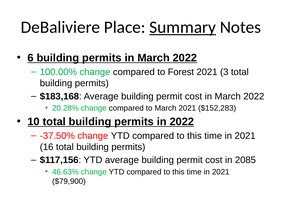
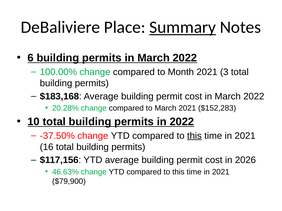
Forest: Forest -> Month
this at (194, 136) underline: none -> present
2085: 2085 -> 2026
